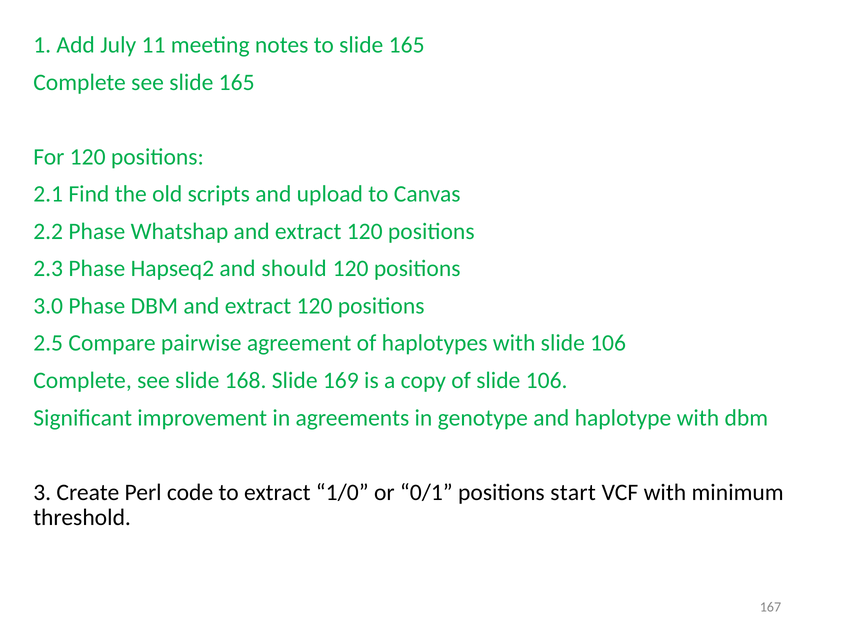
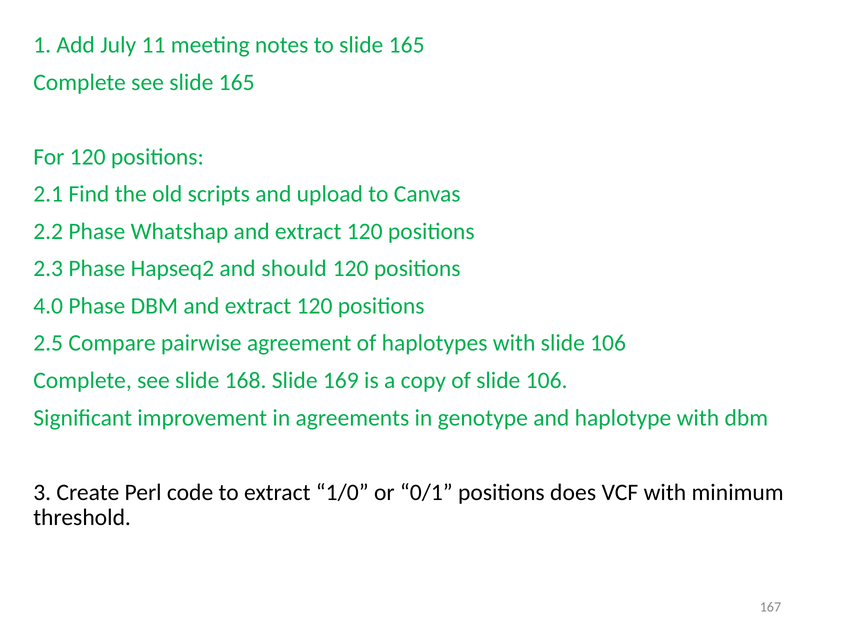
3.0: 3.0 -> 4.0
start: start -> does
